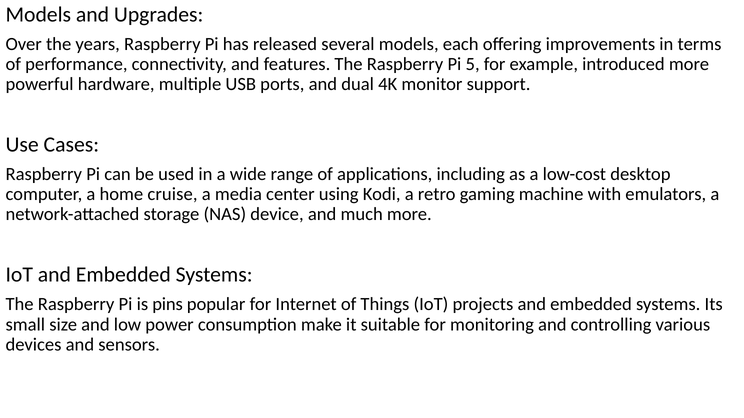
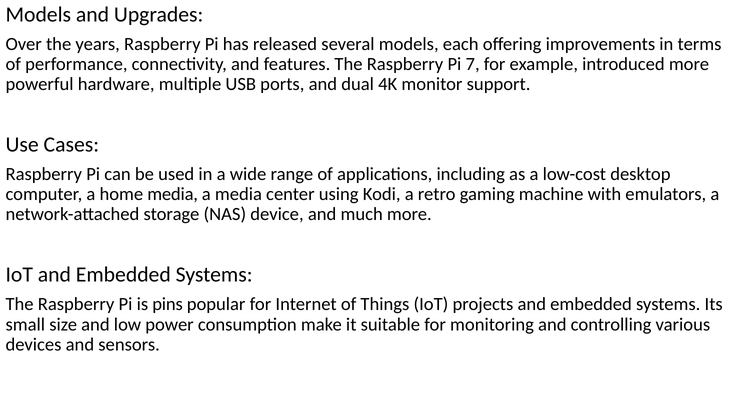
5: 5 -> 7
home cruise: cruise -> media
